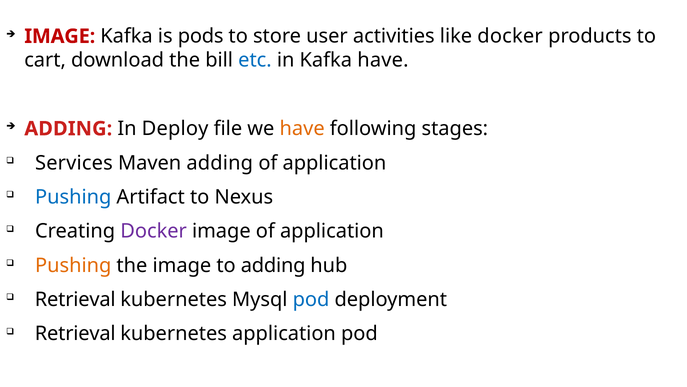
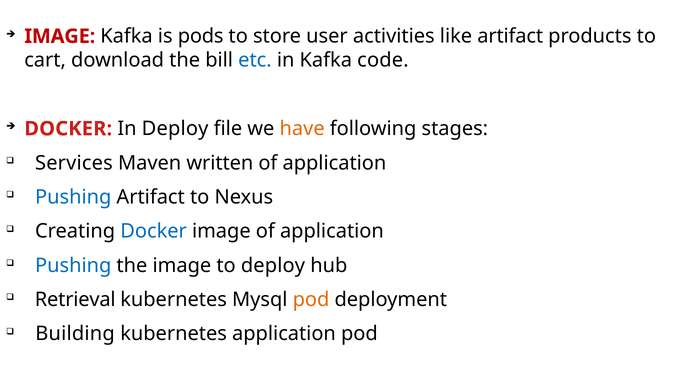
like docker: docker -> artifact
Kafka have: have -> code
ADDING at (68, 129): ADDING -> DOCKER
Maven adding: adding -> written
Docker at (154, 231) colour: purple -> blue
Pushing at (73, 265) colour: orange -> blue
to adding: adding -> deploy
pod at (311, 299) colour: blue -> orange
Retrieval at (75, 333): Retrieval -> Building
